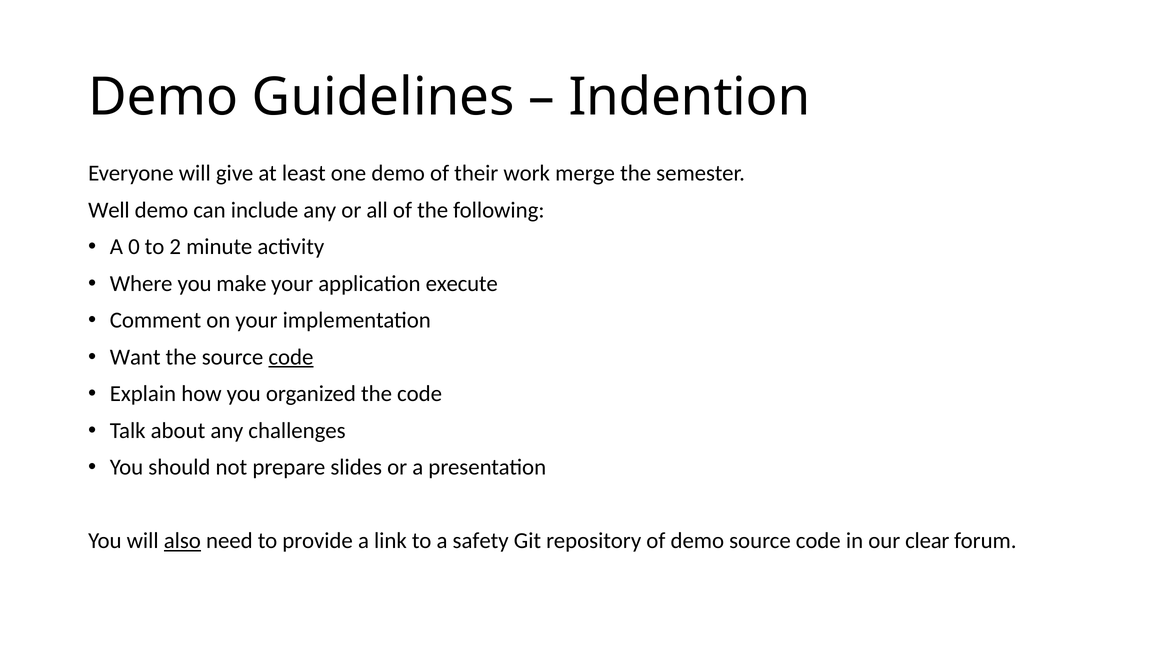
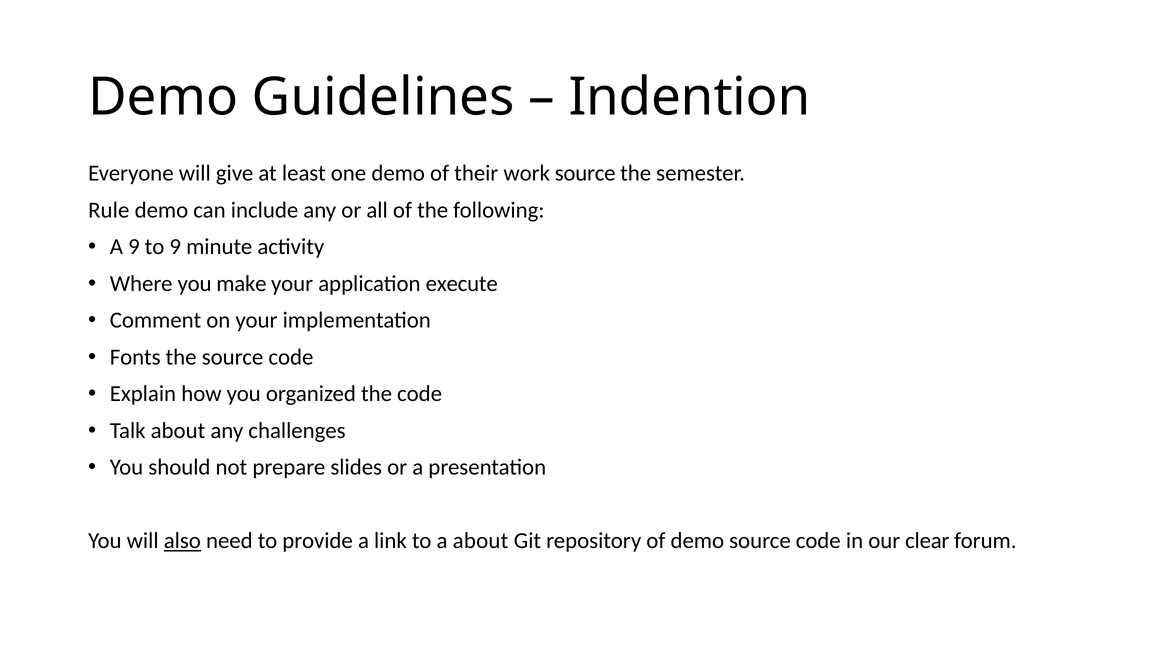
work merge: merge -> source
Well: Well -> Rule
A 0: 0 -> 9
to 2: 2 -> 9
Want: Want -> Fonts
code at (291, 357) underline: present -> none
a safety: safety -> about
